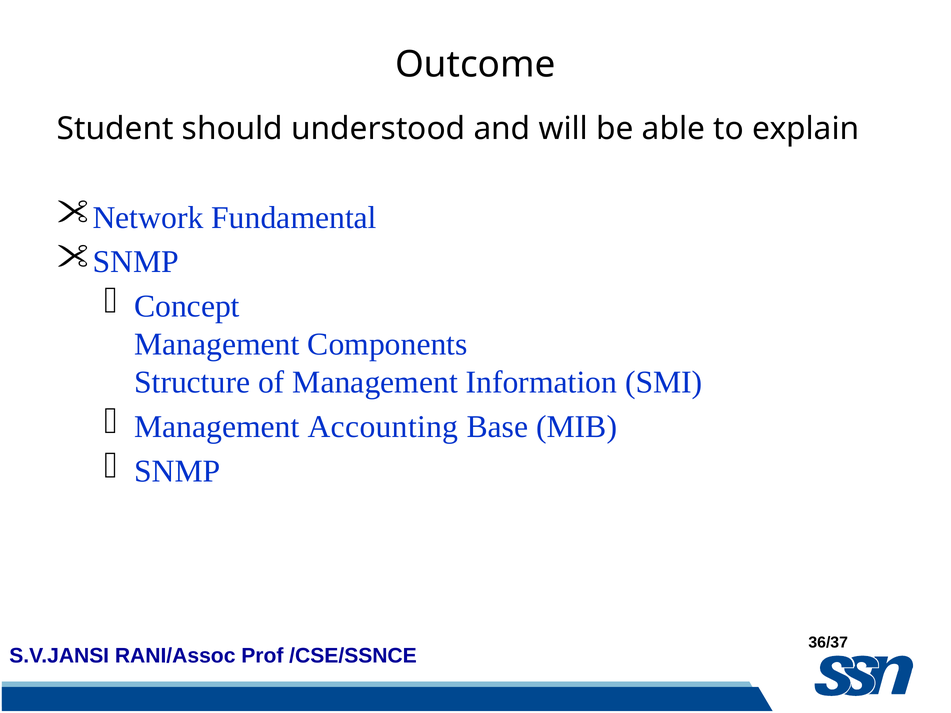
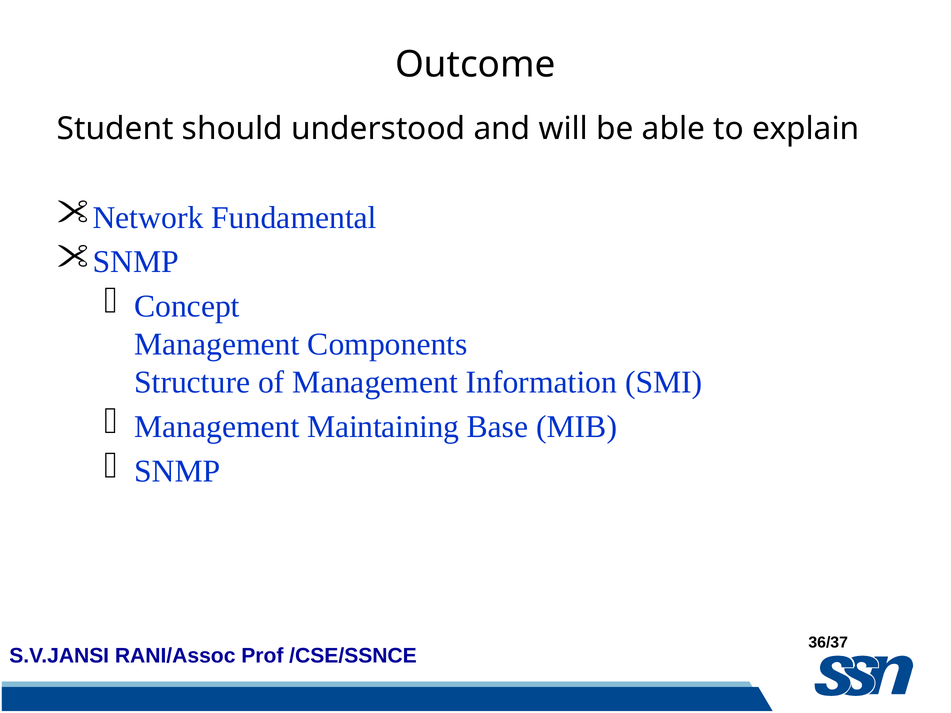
Accounting: Accounting -> Maintaining
